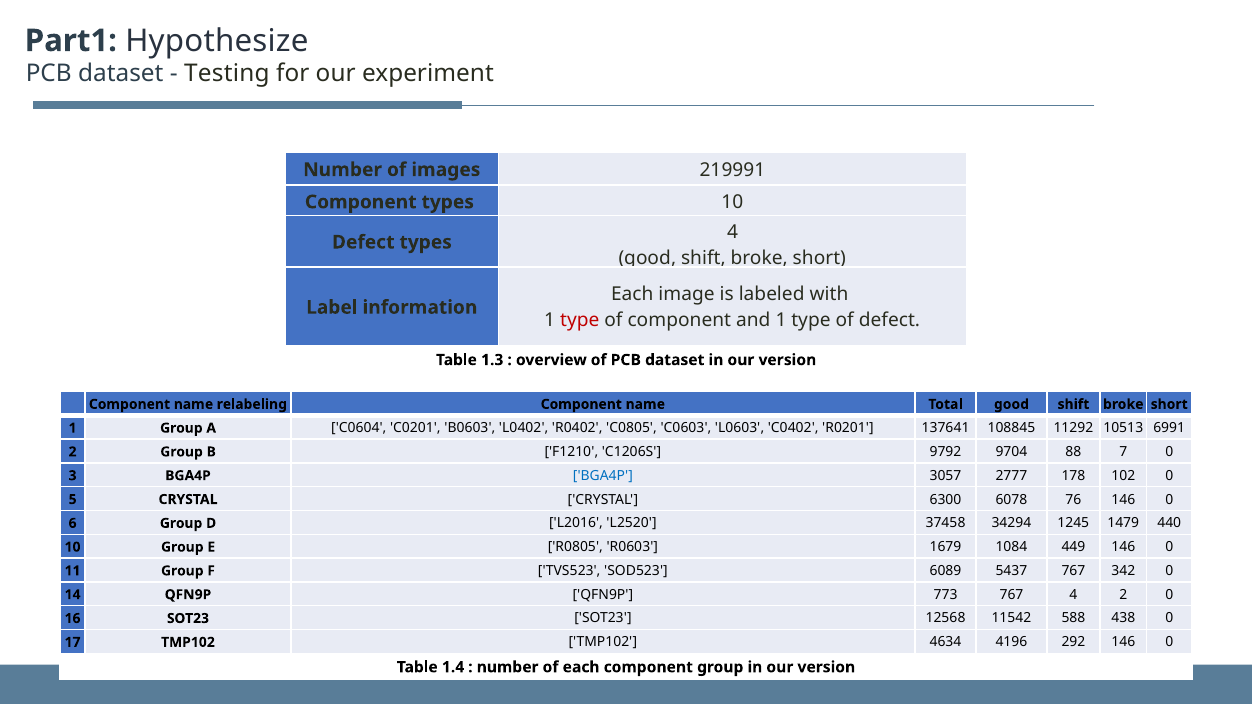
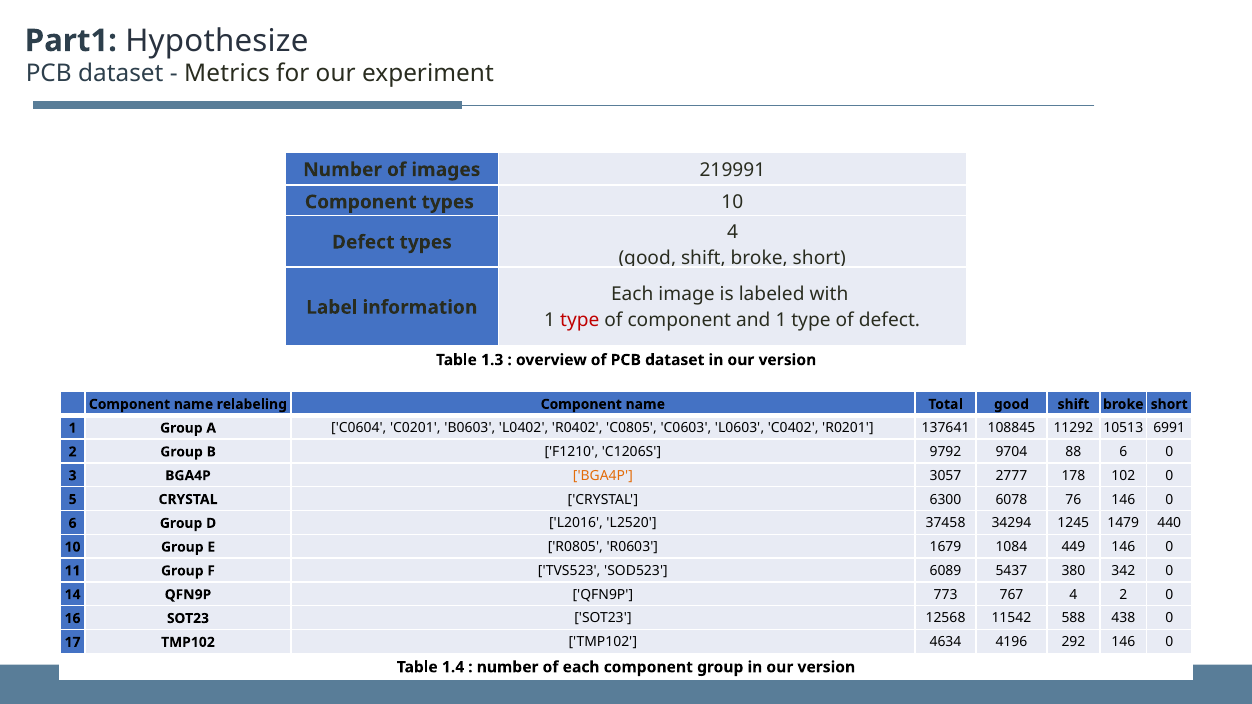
Testing: Testing -> Metrics
88 7: 7 -> 6
BGA4P at (603, 476) colour: blue -> orange
5437 767: 767 -> 380
